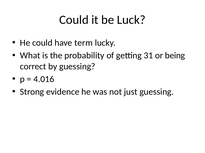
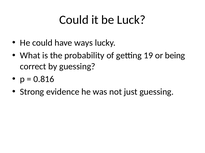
term: term -> ways
31: 31 -> 19
4.016: 4.016 -> 0.816
